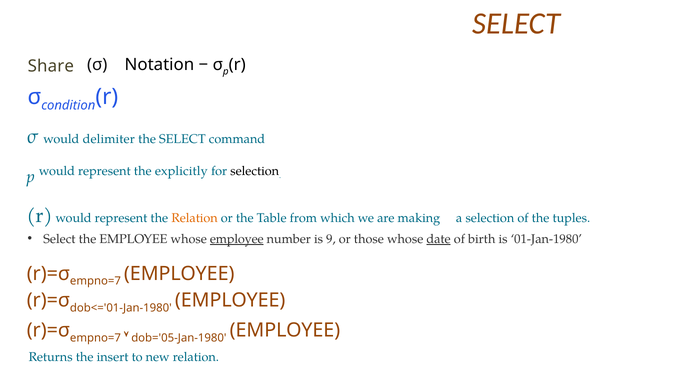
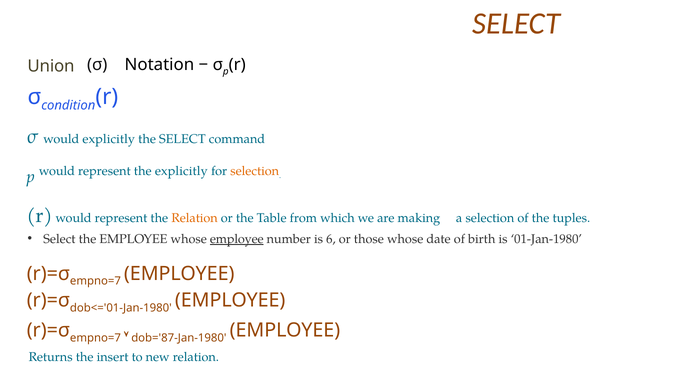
Share: Share -> Union
would delimiter: delimiter -> explicitly
selection at (255, 171) colour: black -> orange
9: 9 -> 6
date underline: present -> none
dob='05-Jan-1980: dob='05-Jan-1980 -> dob='87-Jan-1980
